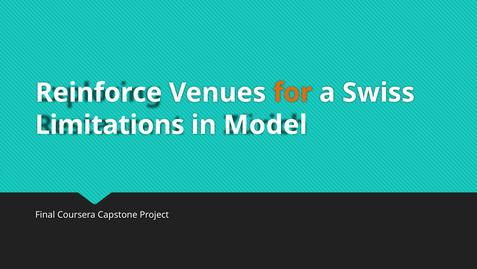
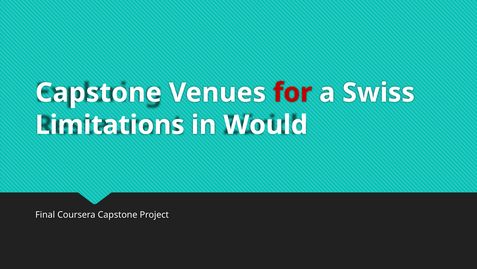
Reinforce at (99, 93): Reinforce -> Capstone
for colour: orange -> red
Model: Model -> Would
